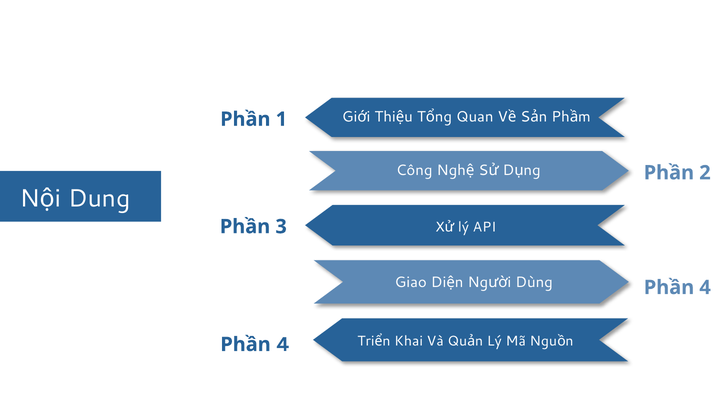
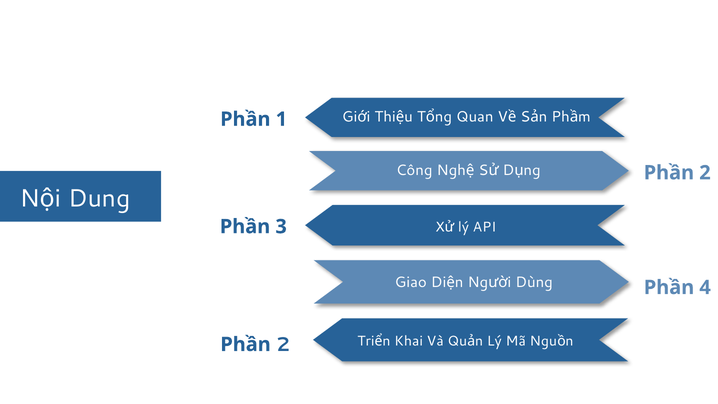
4 at (283, 344): 4 -> 2
